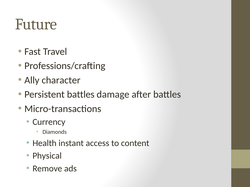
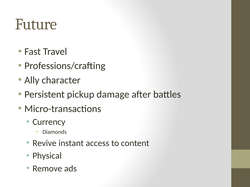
Persistent battles: battles -> pickup
Health: Health -> Revive
